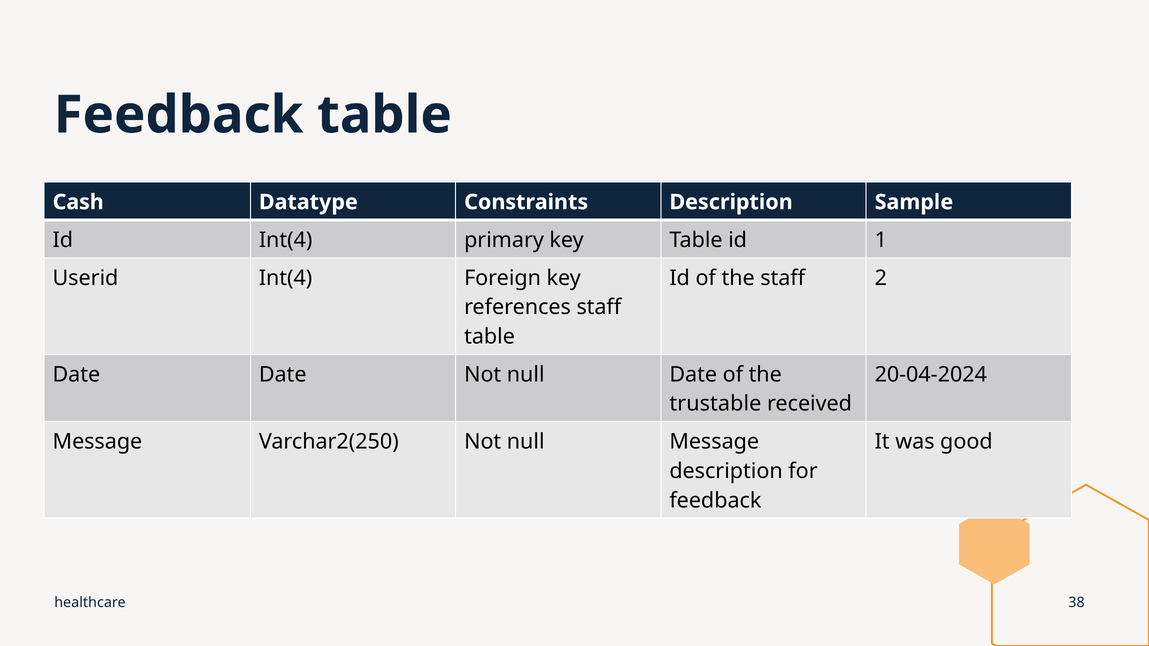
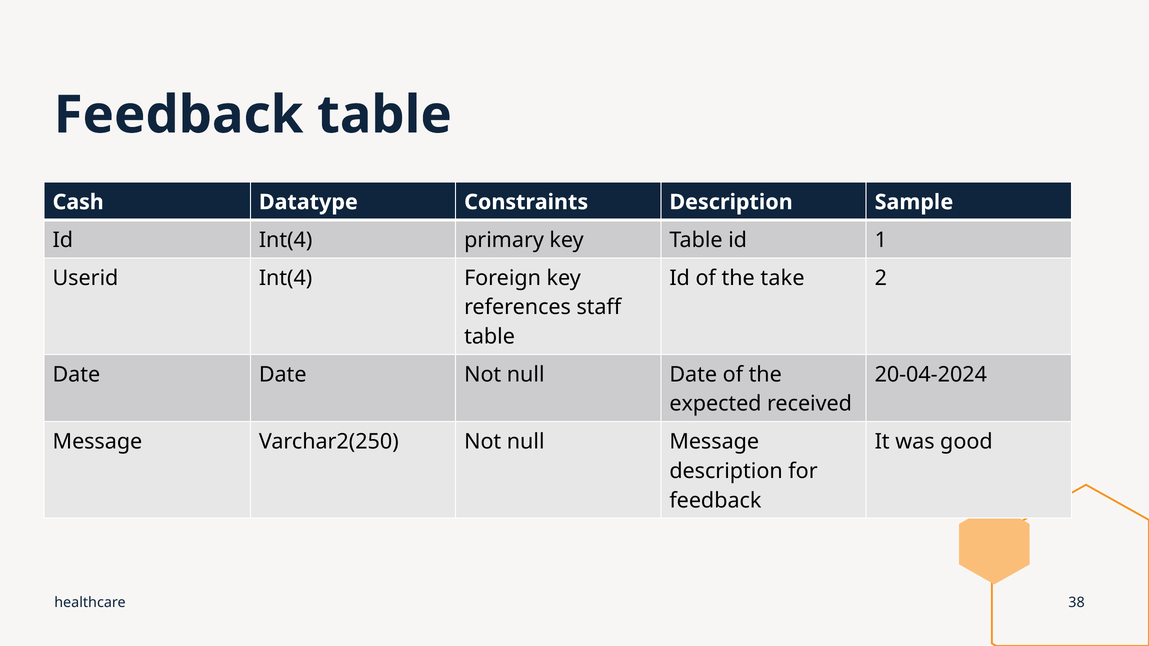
the staff: staff -> take
trustable: trustable -> expected
